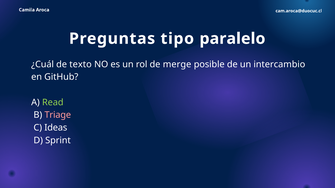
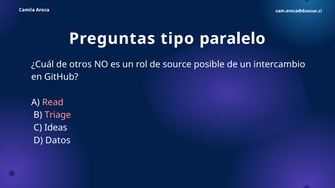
texto: texto -> otros
merge: merge -> source
Read colour: light green -> pink
Sprint: Sprint -> Datos
